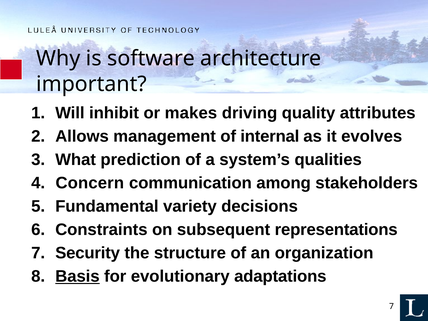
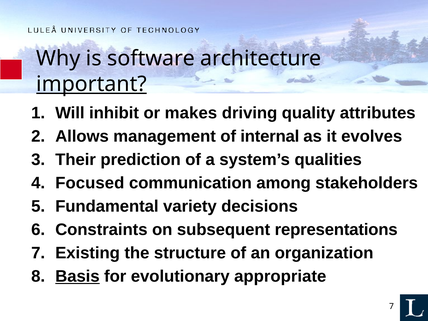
important underline: none -> present
What: What -> Their
Concern: Concern -> Focused
Security: Security -> Existing
adaptations: adaptations -> appropriate
